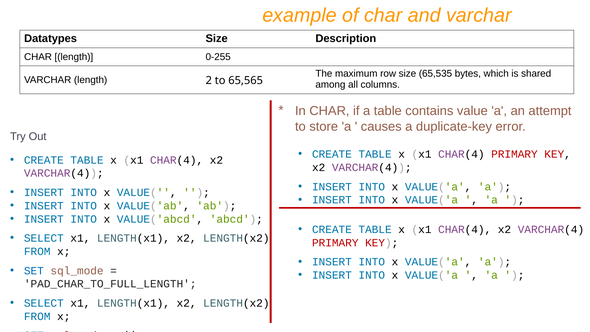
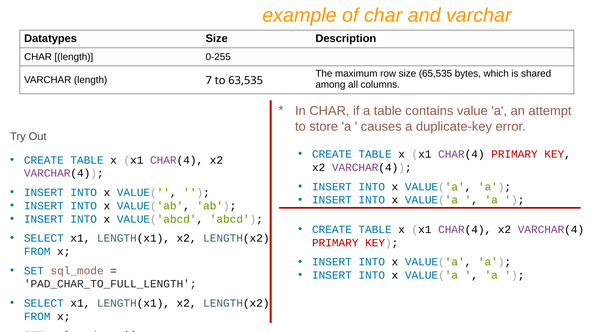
2: 2 -> 7
65,565: 65,565 -> 63,535
